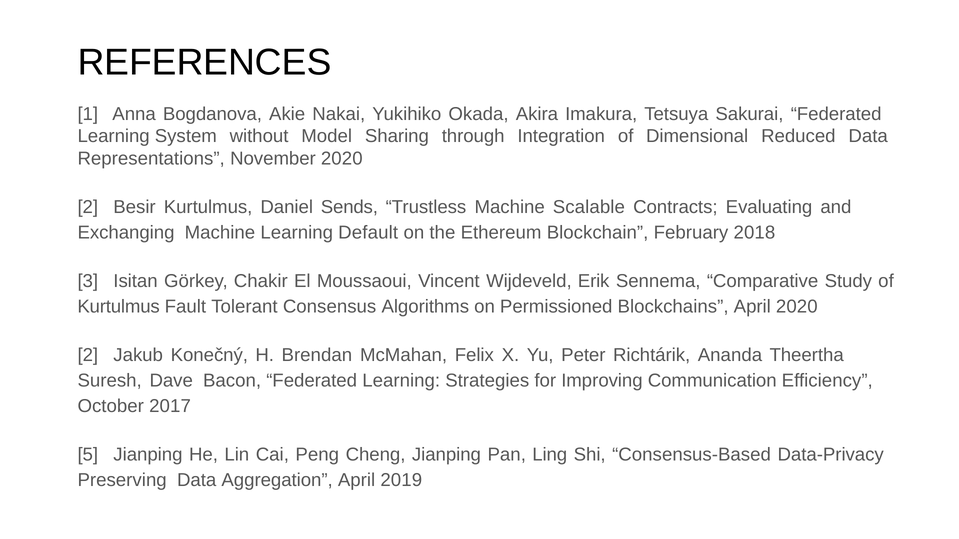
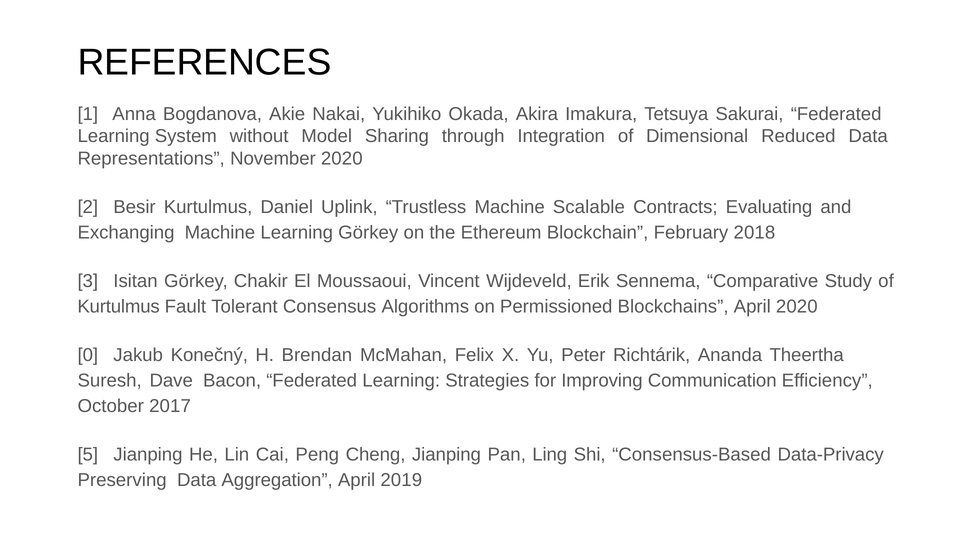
Sends: Sends -> Uplink
Learning Default: Default -> Görkey
2 at (88, 355): 2 -> 0
